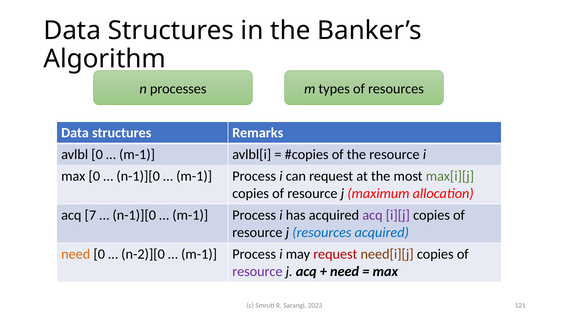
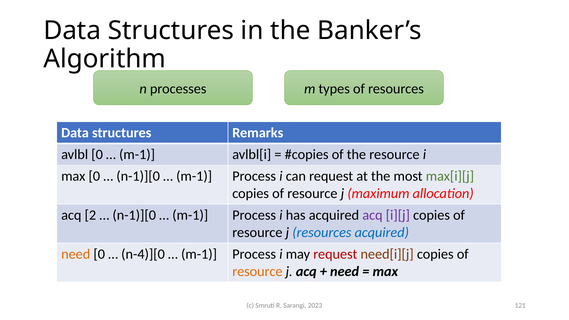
7: 7 -> 2
n-2)][0: n-2)][0 -> n-4)][0
resource at (257, 271) colour: purple -> orange
